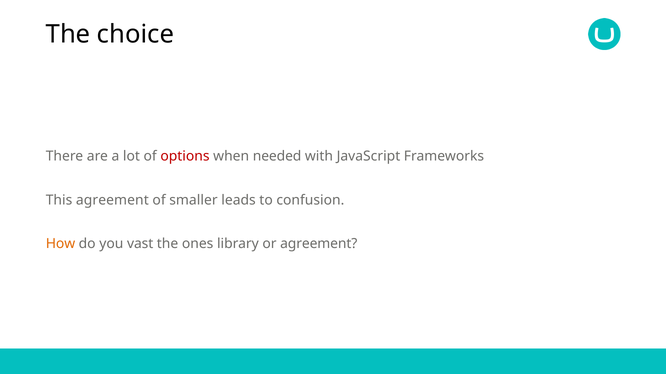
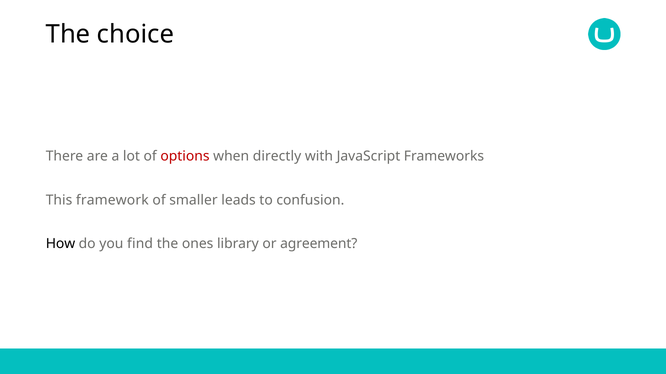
needed: needed -> directly
This agreement: agreement -> framework
How colour: orange -> black
vast: vast -> find
